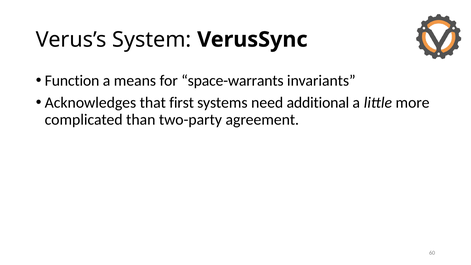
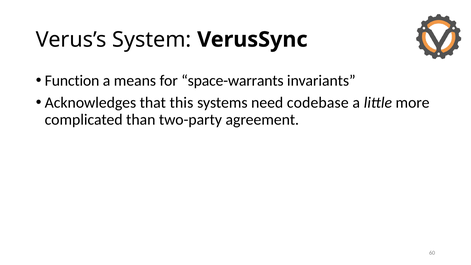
first: first -> this
additional: additional -> codebase
